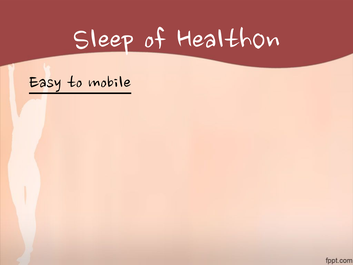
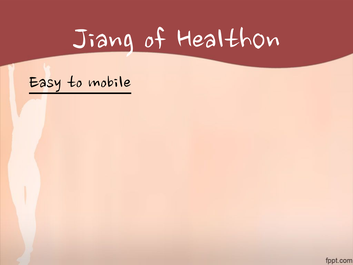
Sleep: Sleep -> Jiang
